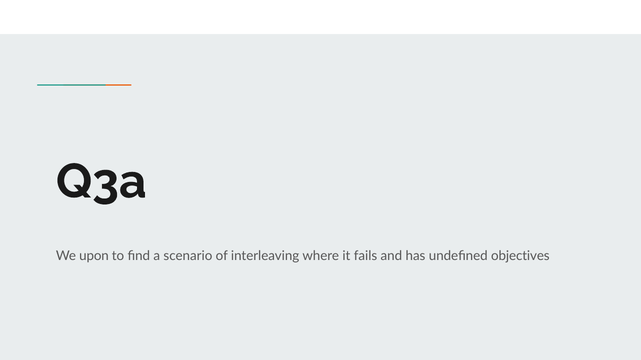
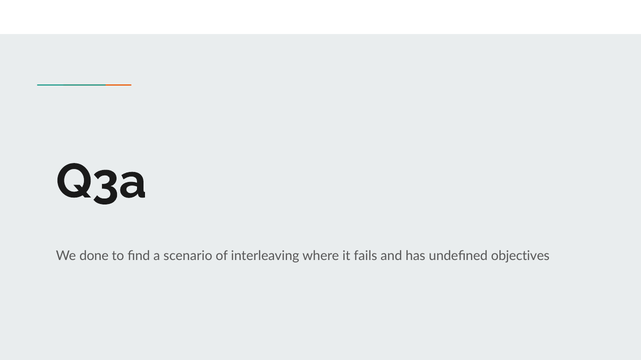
upon: upon -> done
